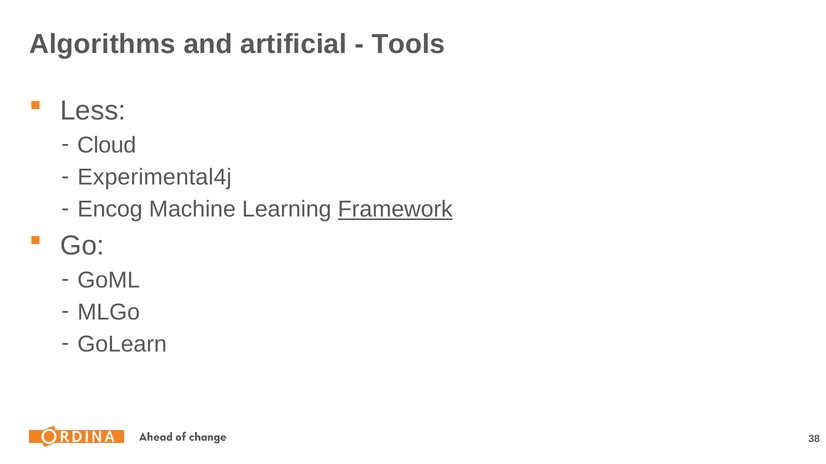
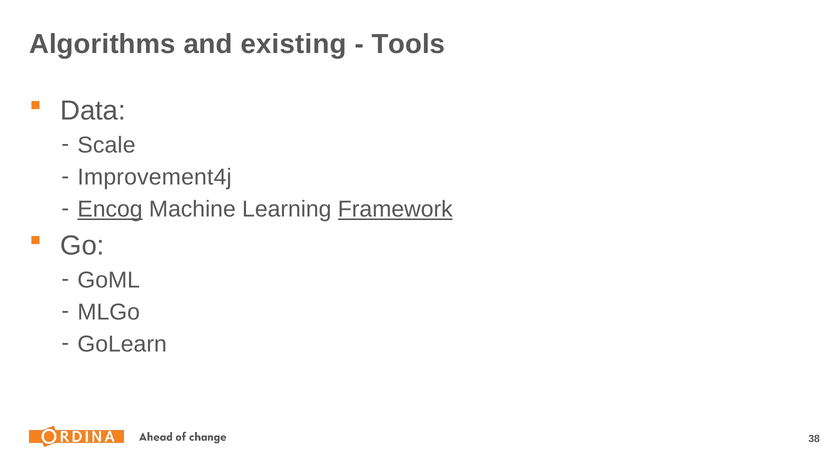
artificial: artificial -> existing
Less: Less -> Data
Cloud: Cloud -> Scale
Experimental4j: Experimental4j -> Improvement4j
Encog underline: none -> present
